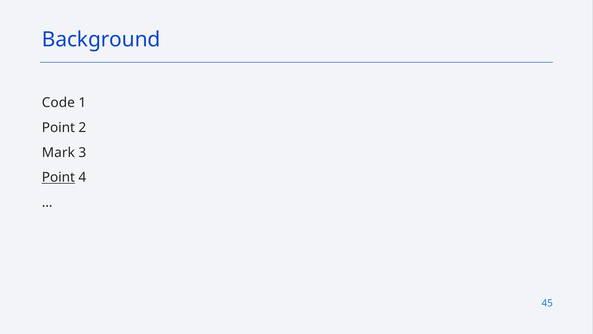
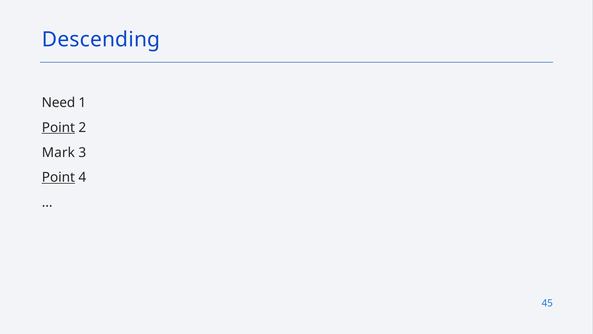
Background: Background -> Descending
Code: Code -> Need
Point at (58, 127) underline: none -> present
